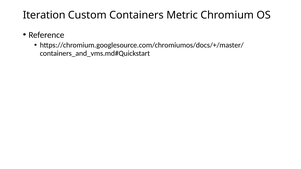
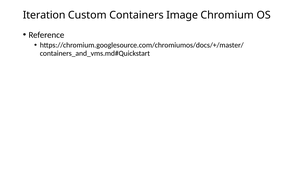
Metric: Metric -> Image
